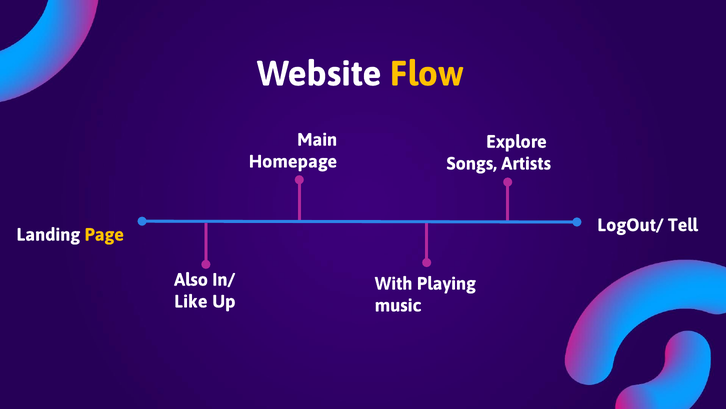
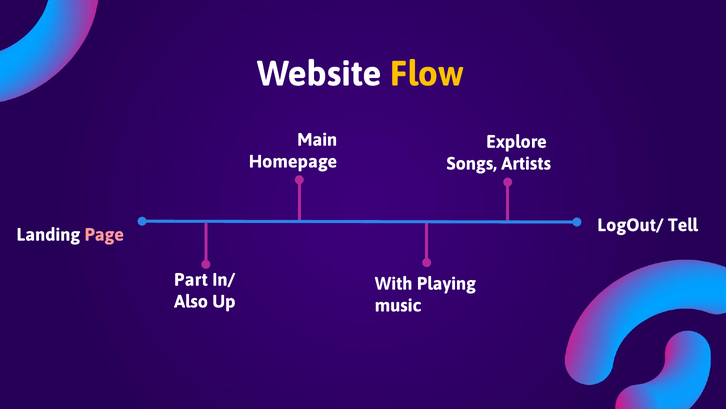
Page colour: yellow -> pink
Also: Also -> Part
Like: Like -> Also
